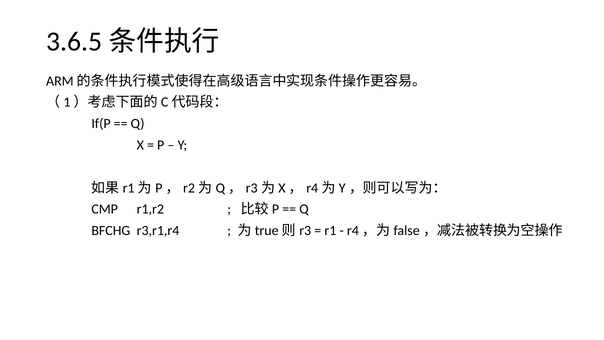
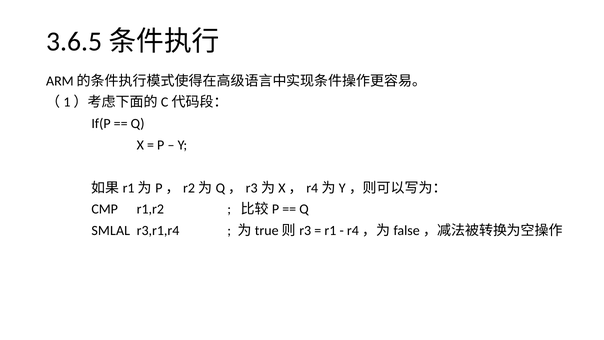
BFCHG: BFCHG -> SMLAL
